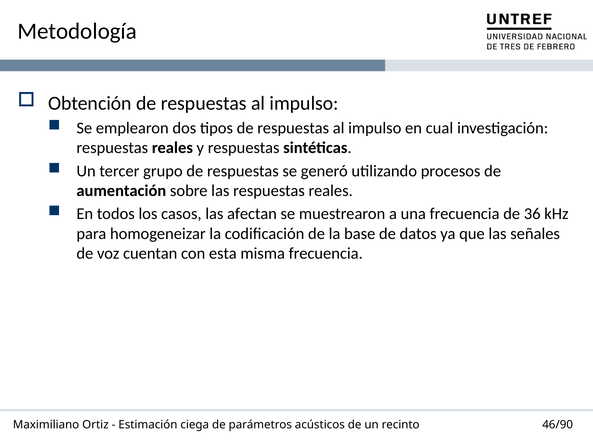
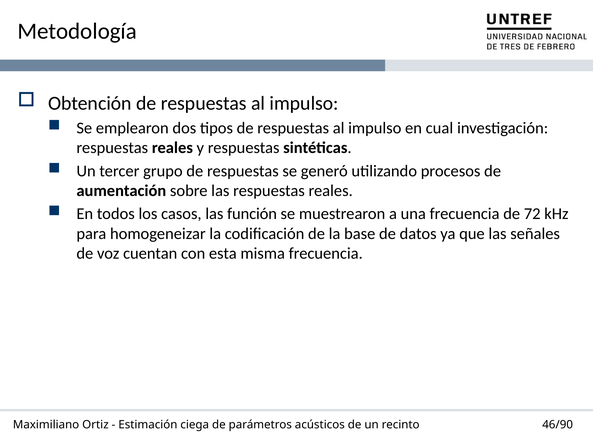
afectan: afectan -> función
36: 36 -> 72
